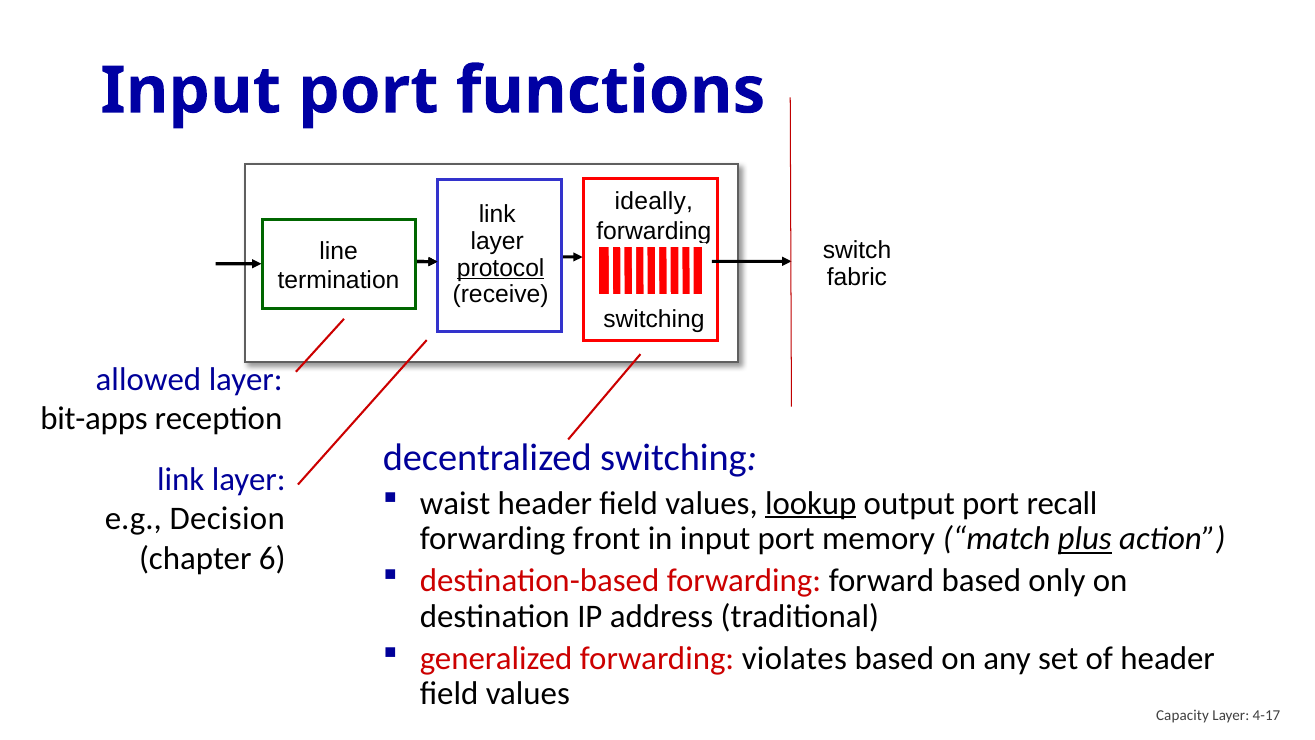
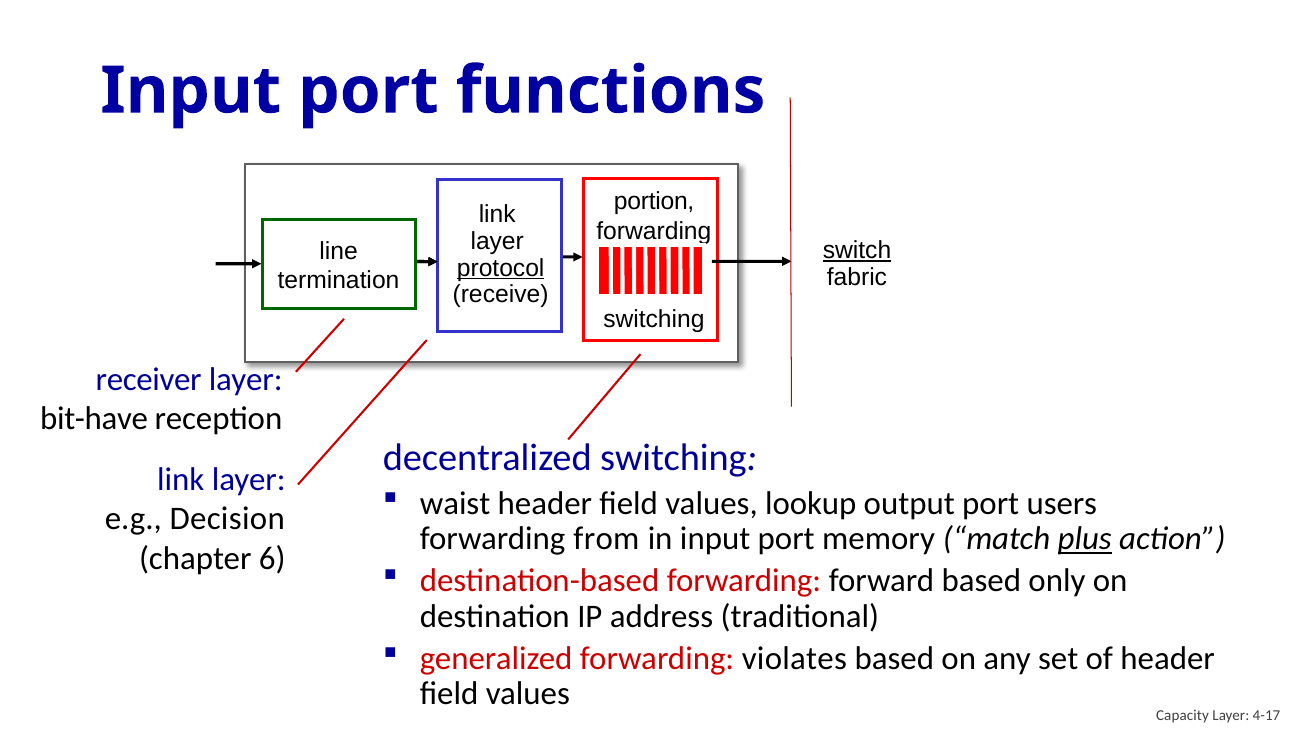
ideally: ideally -> portion
switch underline: none -> present
allowed: allowed -> receiver
bit-apps: bit-apps -> bit-have
lookup underline: present -> none
recall: recall -> users
front: front -> from
